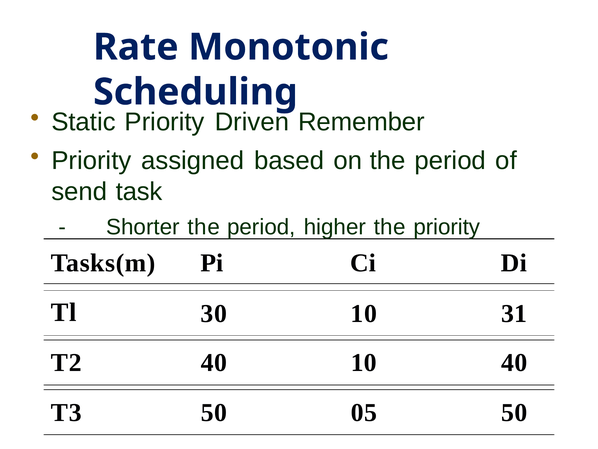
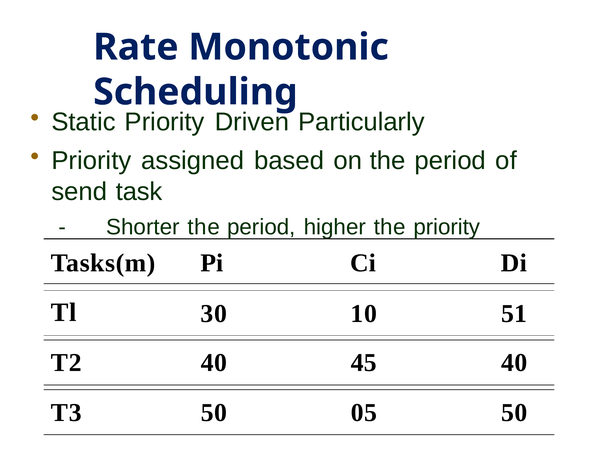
Remember: Remember -> Particularly
31: 31 -> 51
40 10: 10 -> 45
